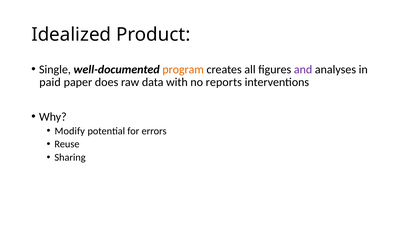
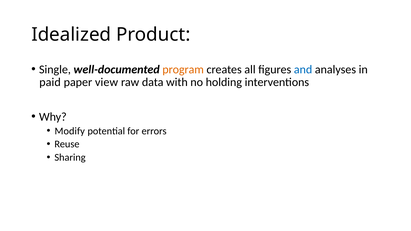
and colour: purple -> blue
does: does -> view
reports: reports -> holding
